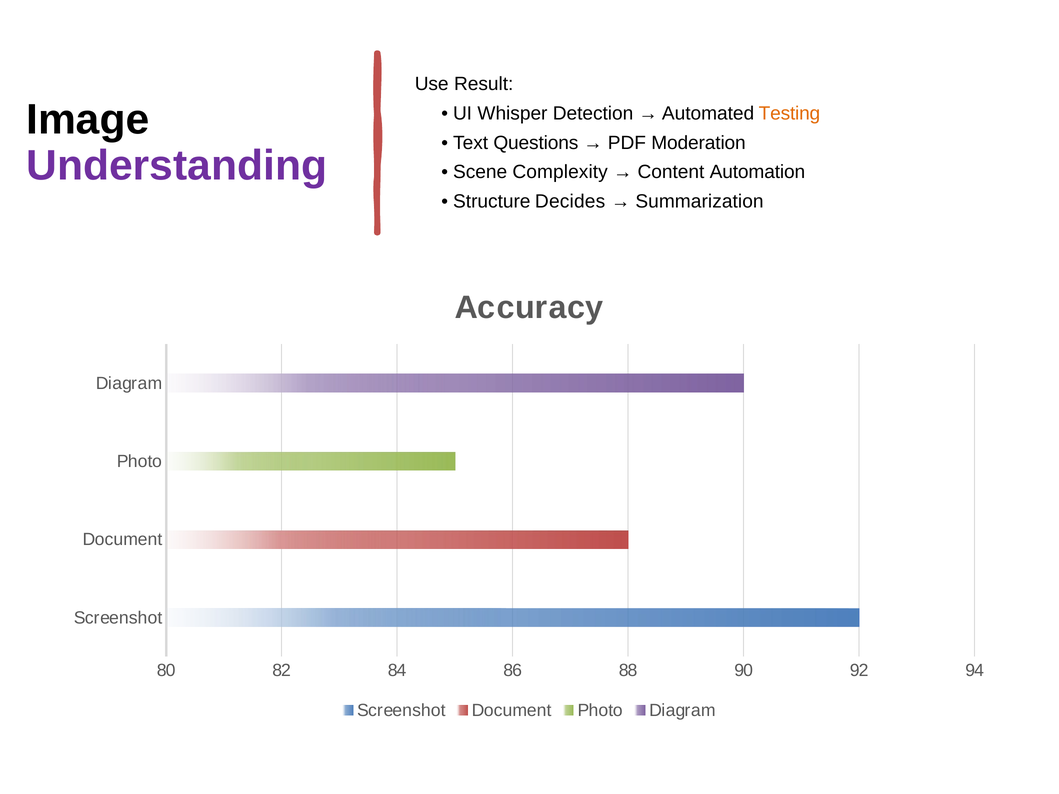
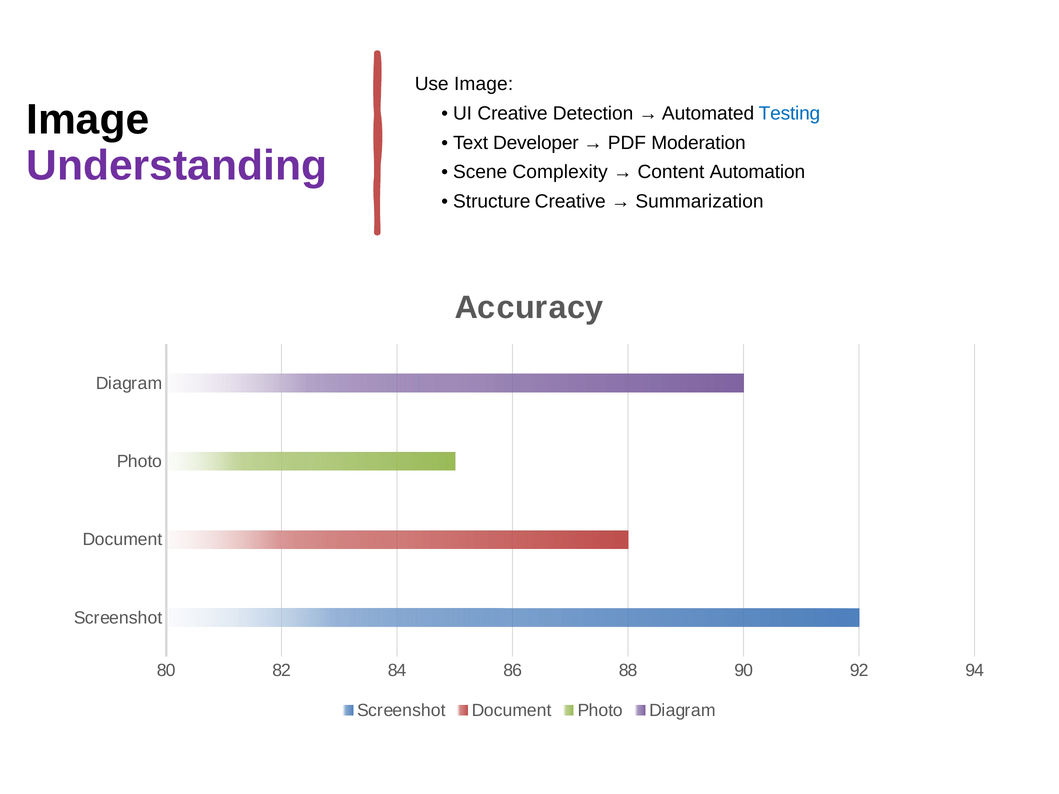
Use Result: Result -> Image
UI Whisper: Whisper -> Creative
Testing colour: orange -> blue
Questions: Questions -> Developer
Structure Decides: Decides -> Creative
